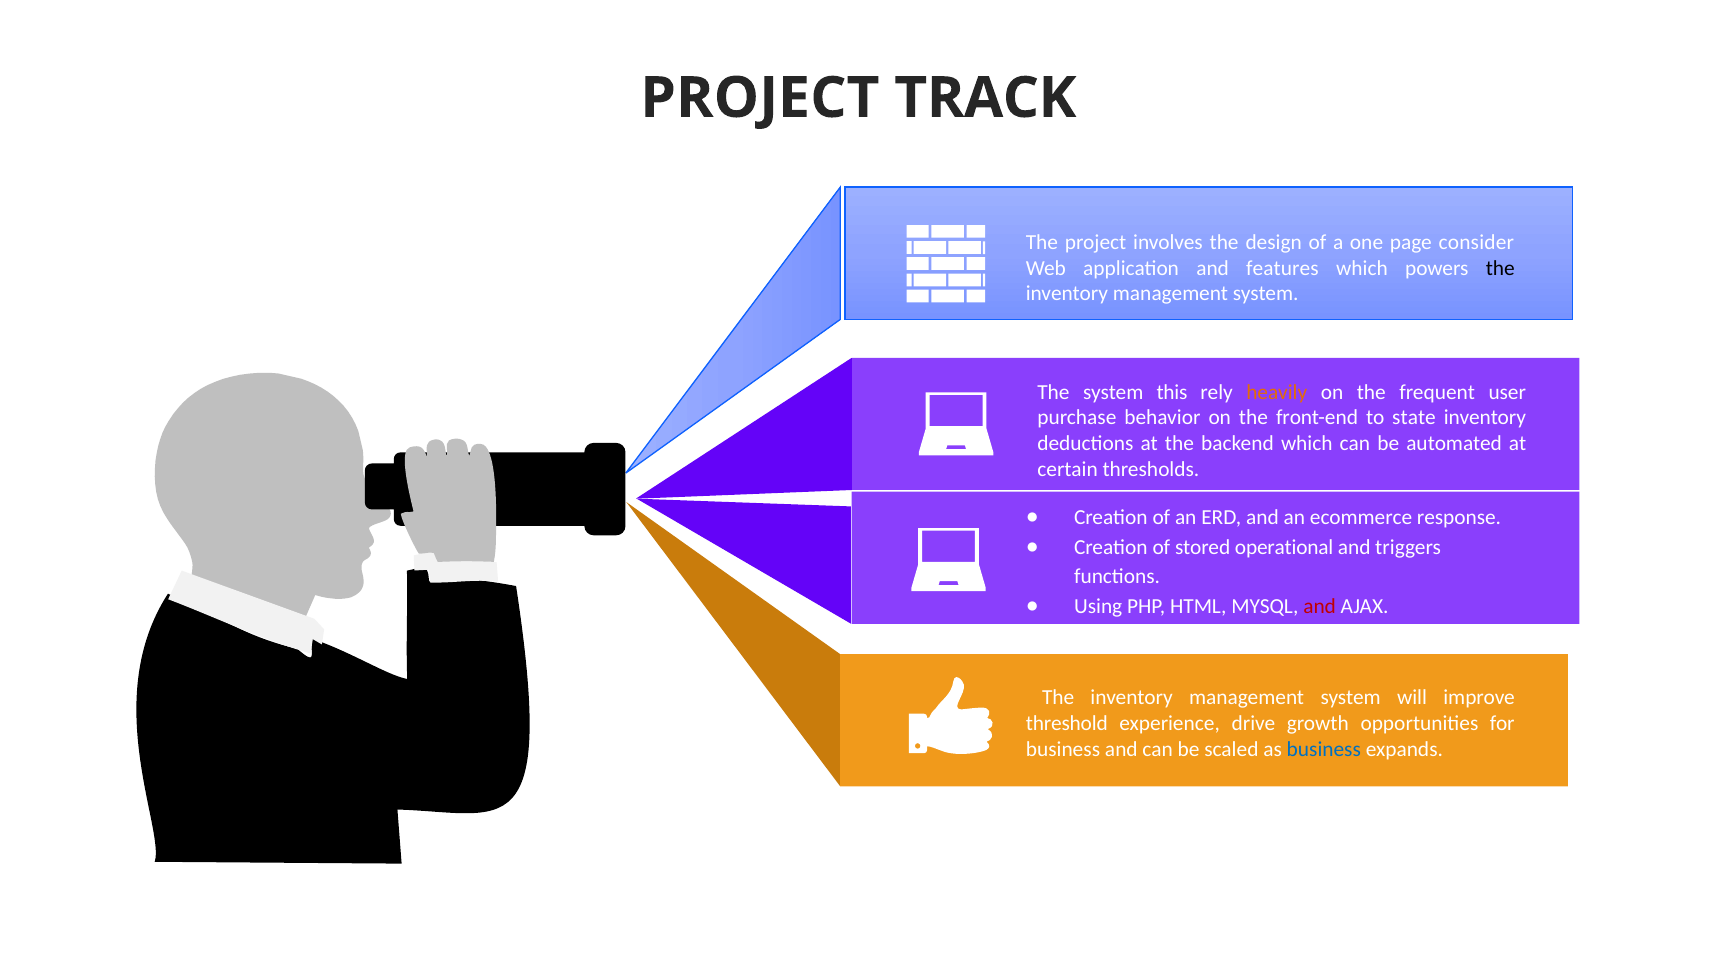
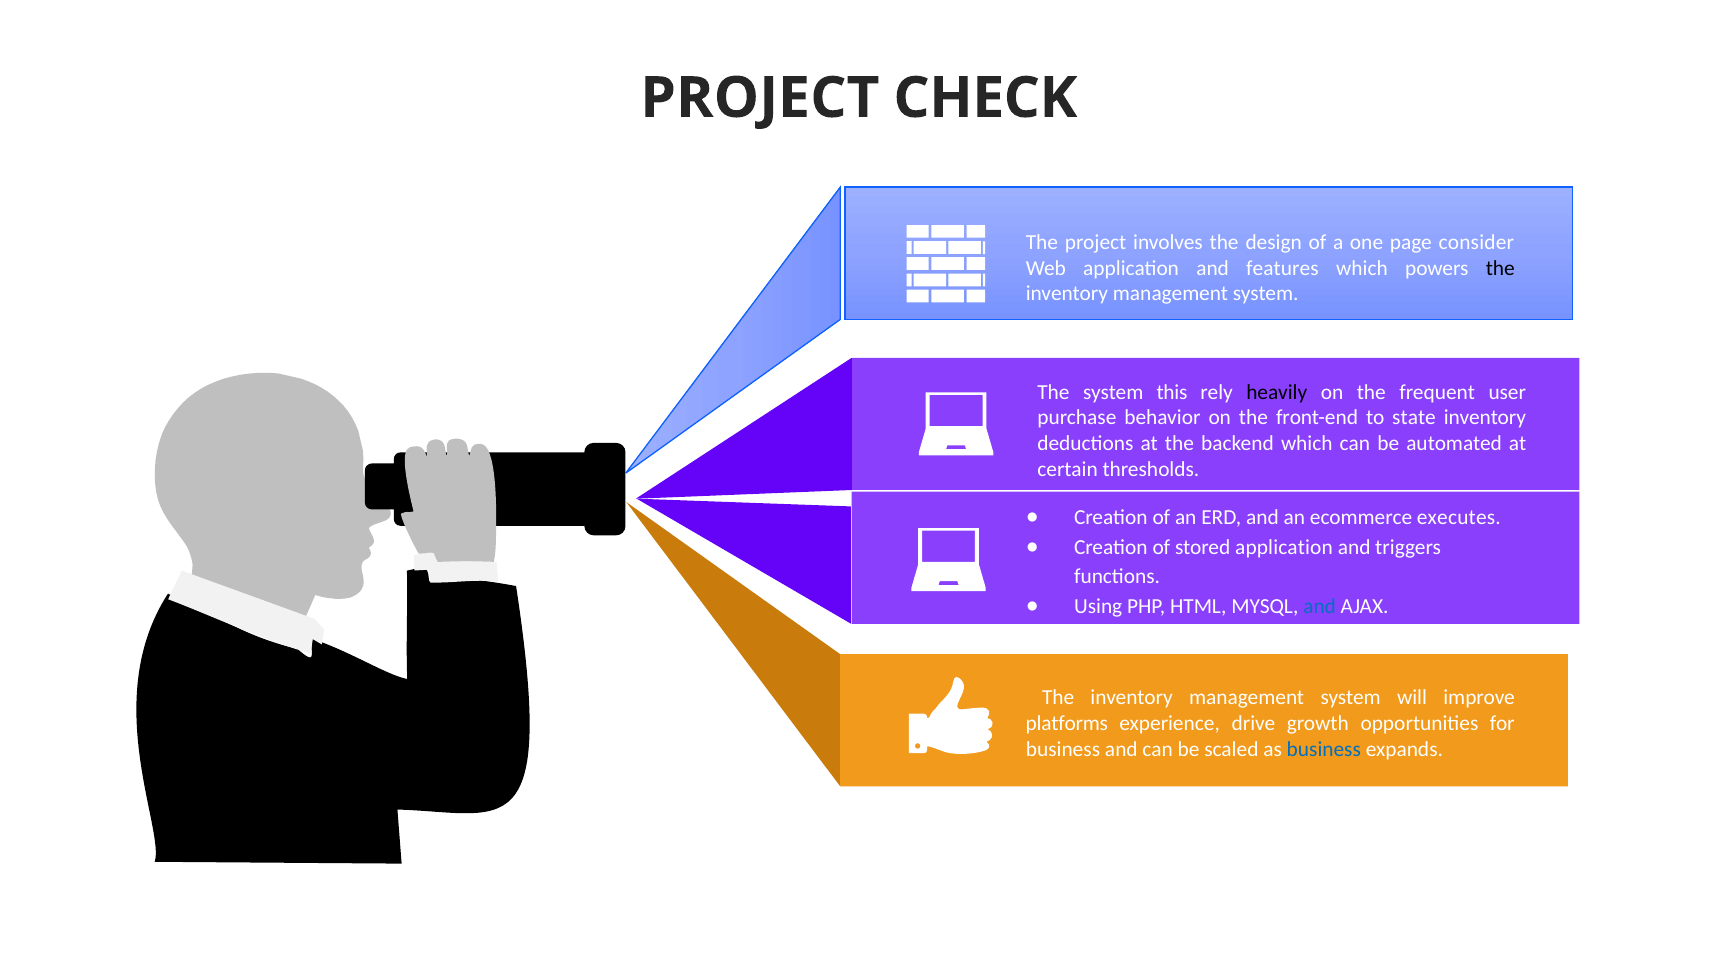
TRACK: TRACK -> CHECK
heavily colour: orange -> black
response: response -> executes
stored operational: operational -> application
and at (1320, 606) colour: red -> blue
threshold: threshold -> platforms
